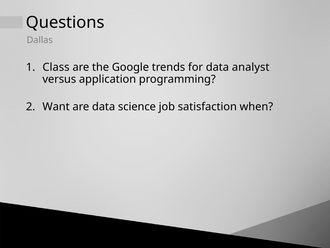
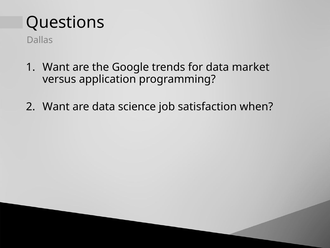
Class at (56, 67): Class -> Want
analyst: analyst -> market
